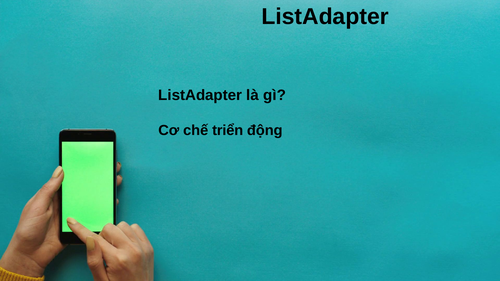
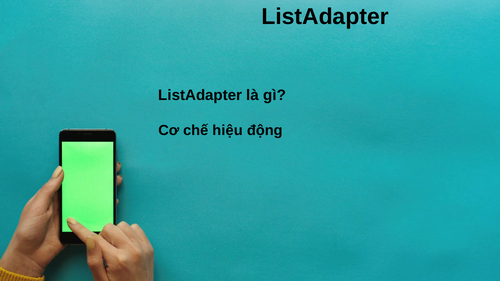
triển: triển -> hiệu
